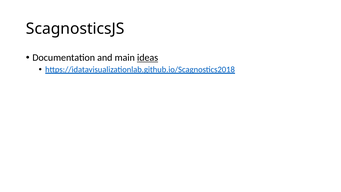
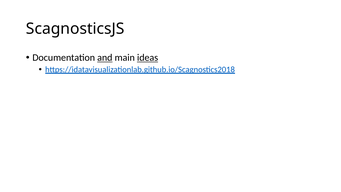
and underline: none -> present
